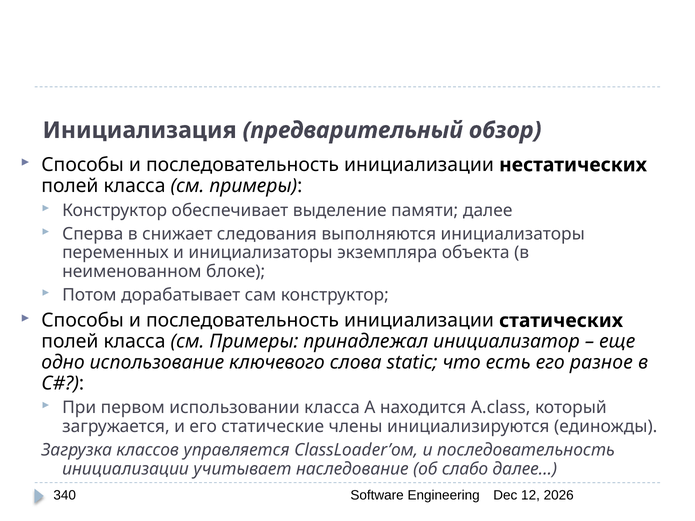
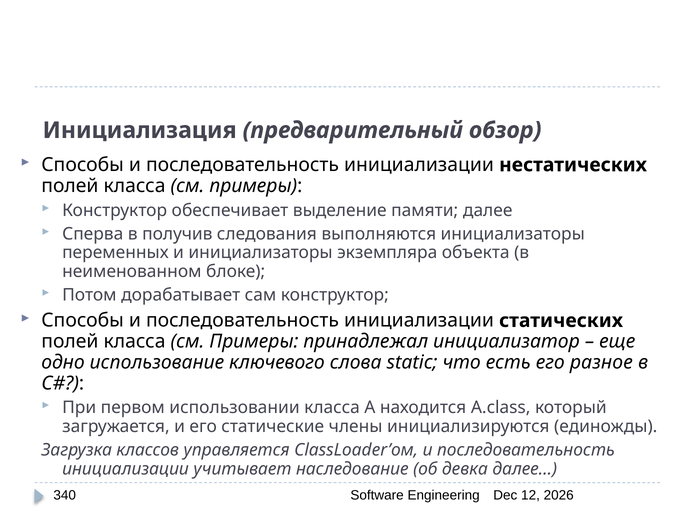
снижает: снижает -> получив
слабо: слабо -> девка
